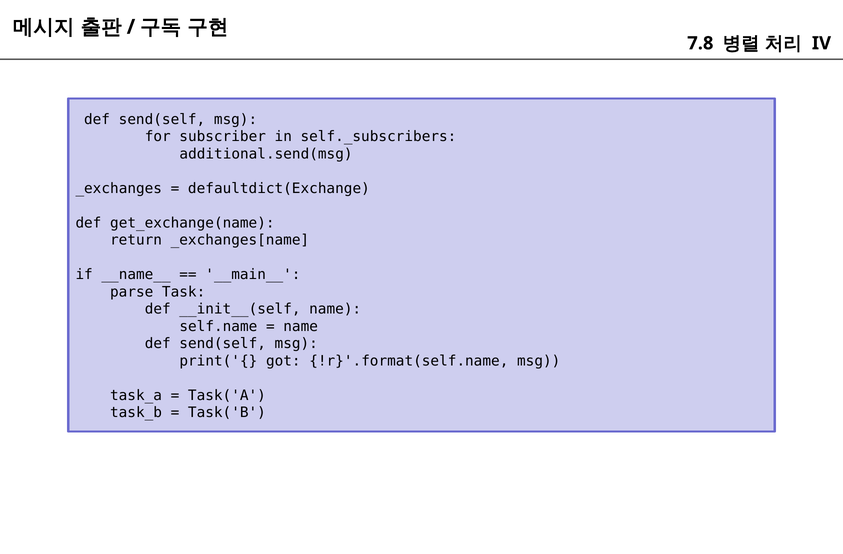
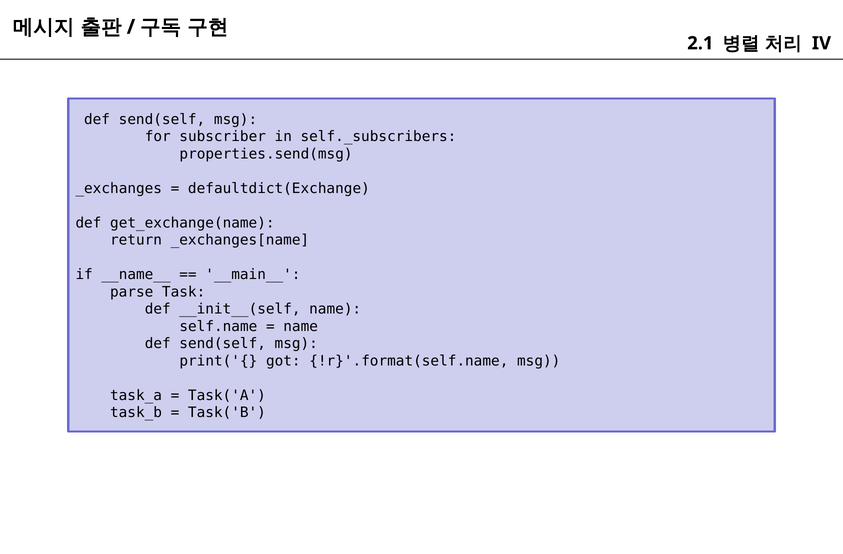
7.8: 7.8 -> 2.1
additional.send(msg: additional.send(msg -> properties.send(msg
